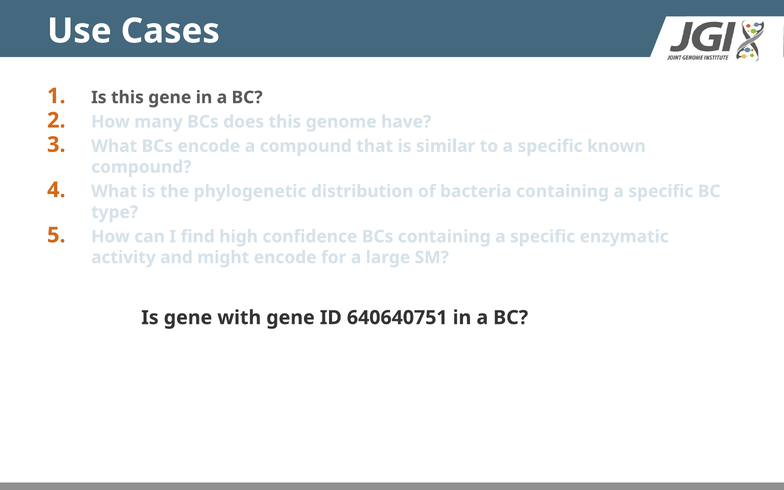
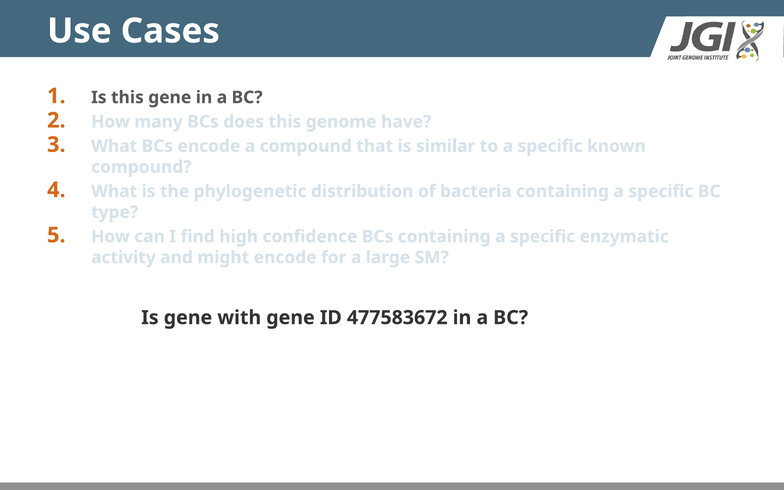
640640751: 640640751 -> 477583672
